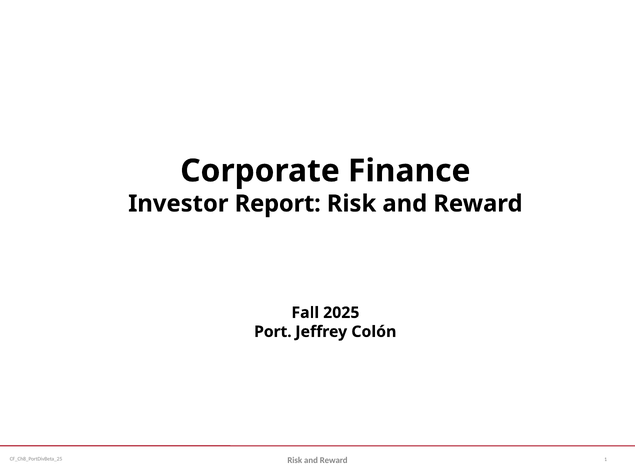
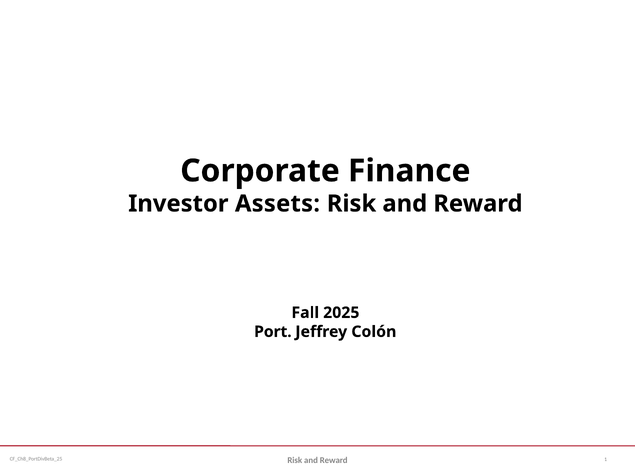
Report: Report -> Assets
